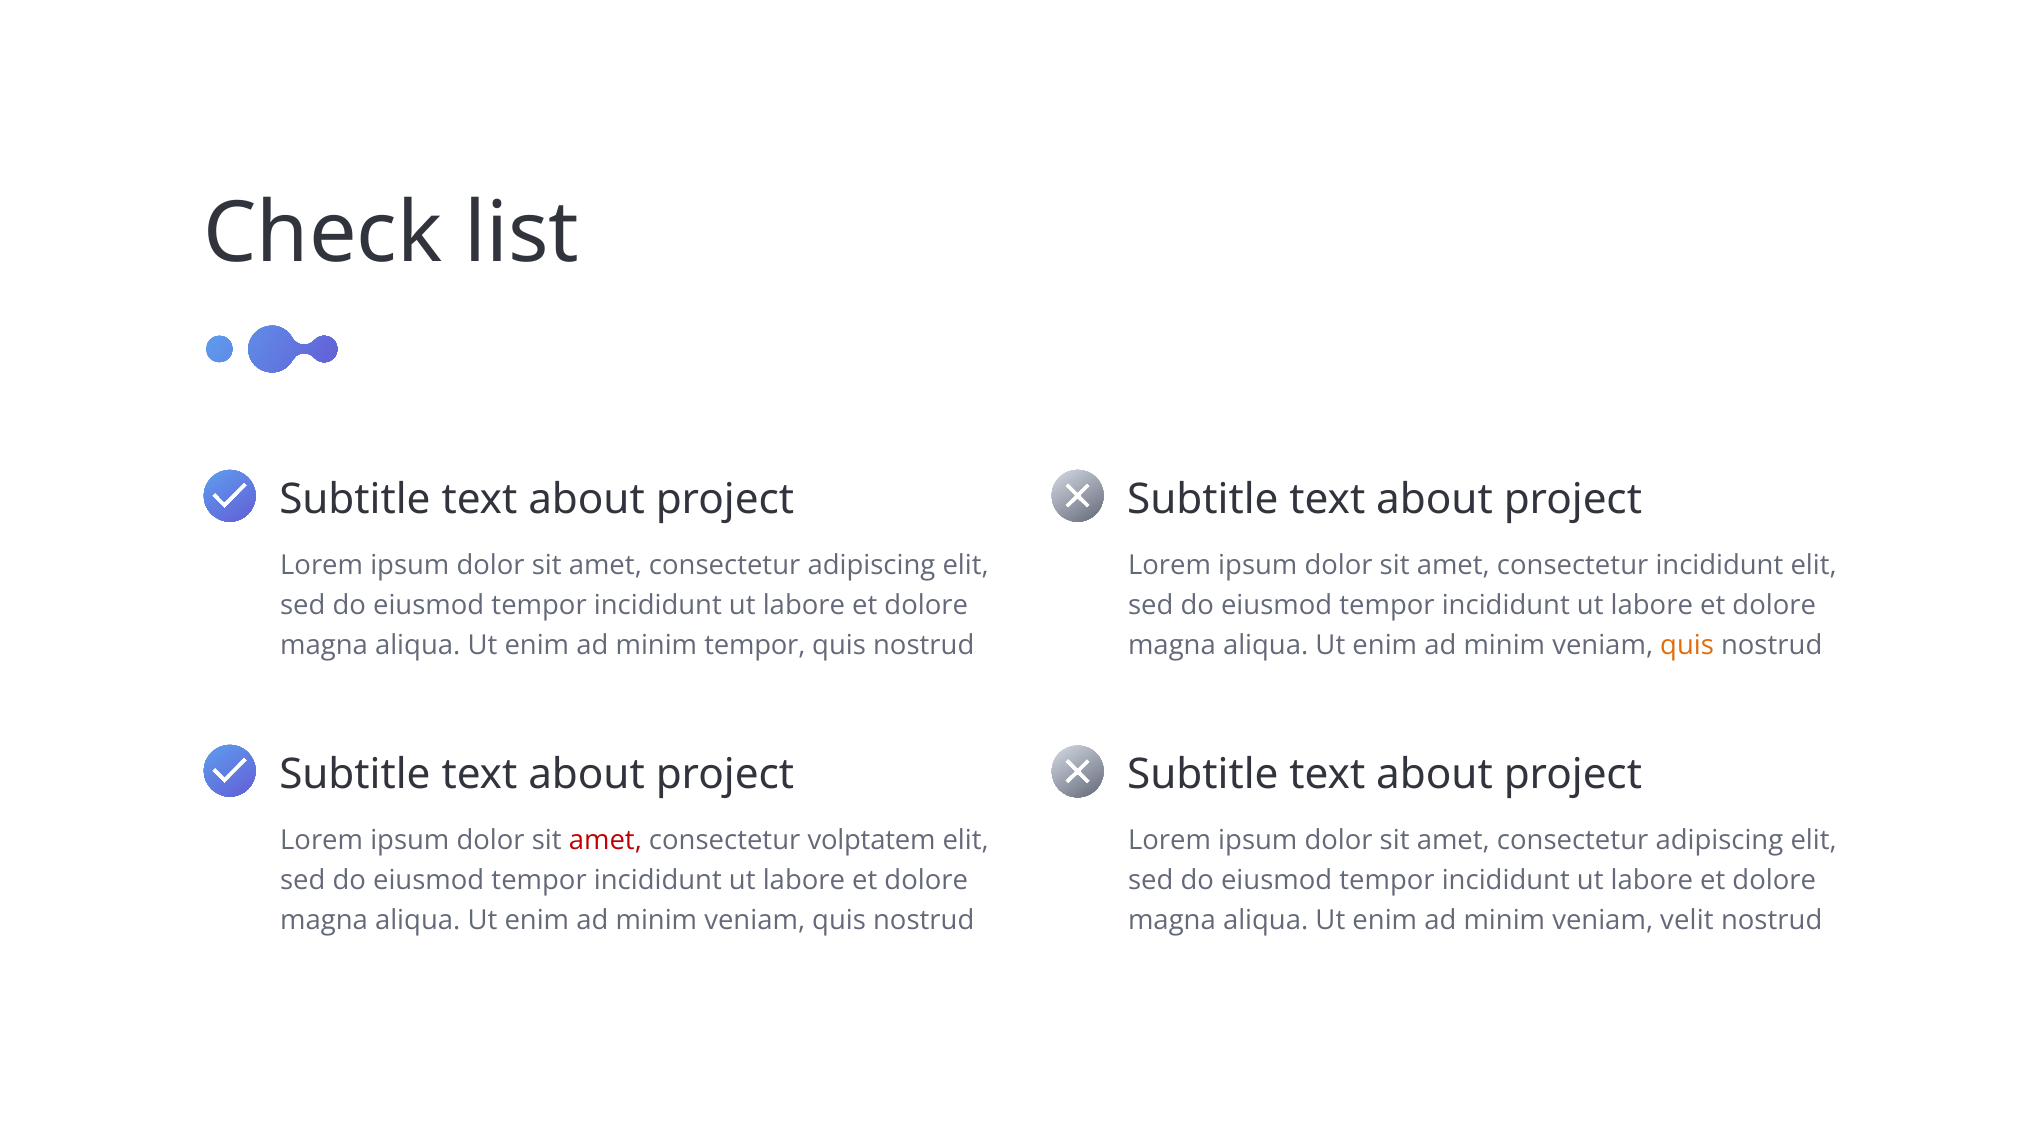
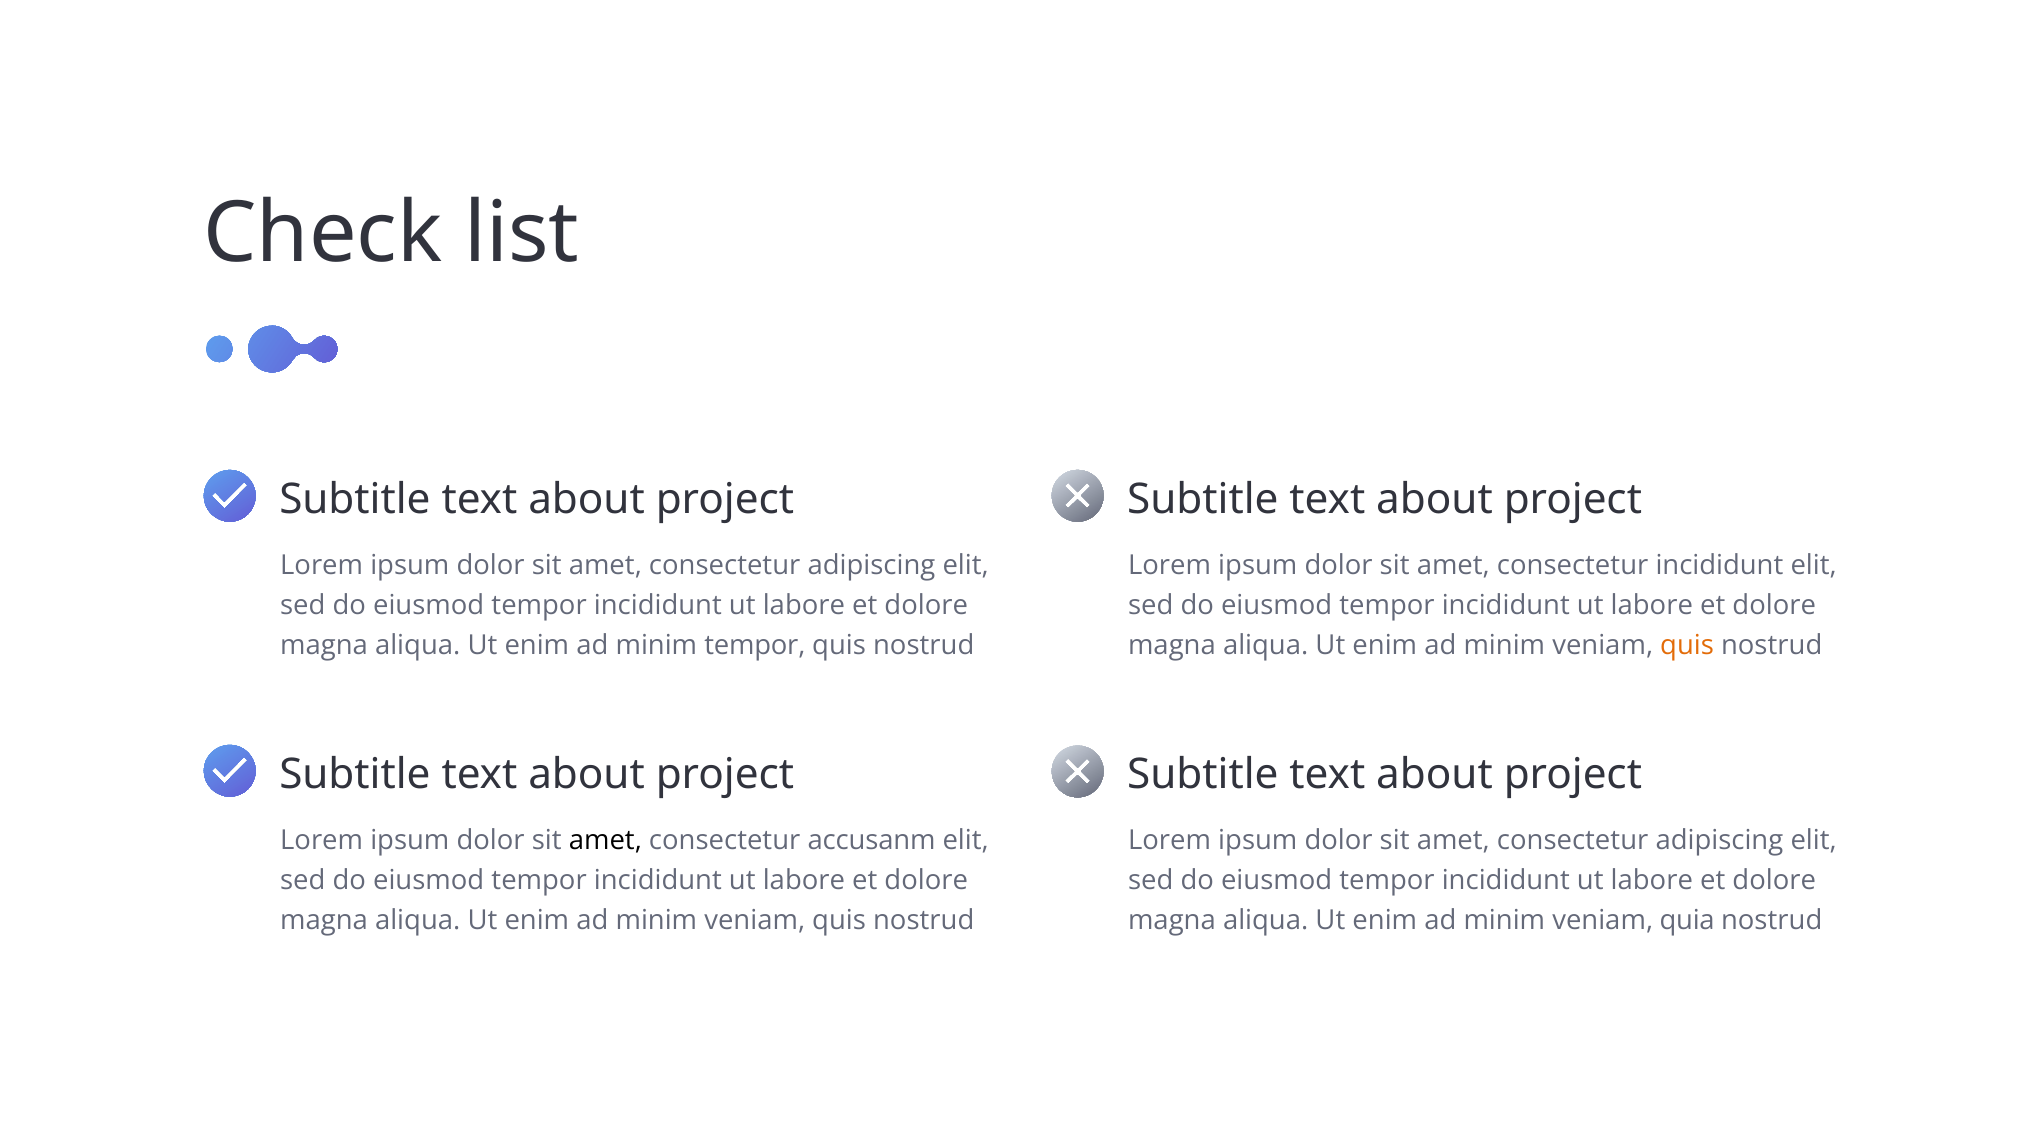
amet at (605, 841) colour: red -> black
volptatem: volptatem -> accusanm
velit: velit -> quia
